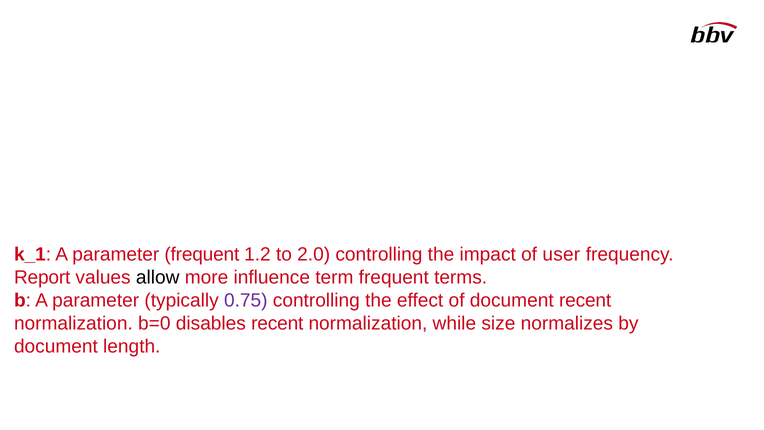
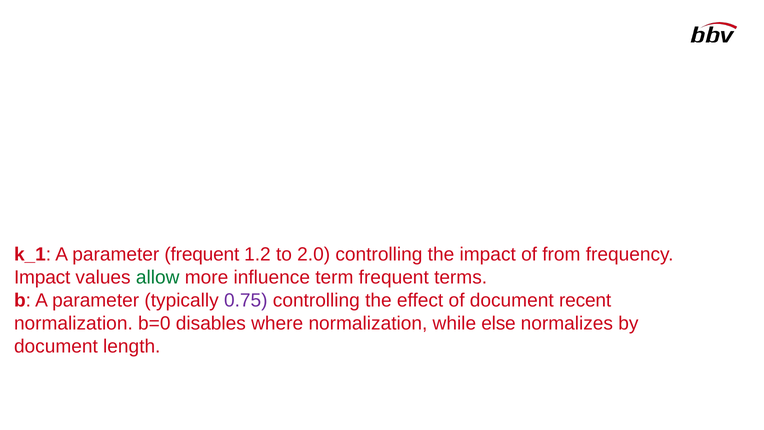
user: user -> from
Report at (42, 277): Report -> Impact
allow colour: black -> green
disables recent: recent -> where
size: size -> else
